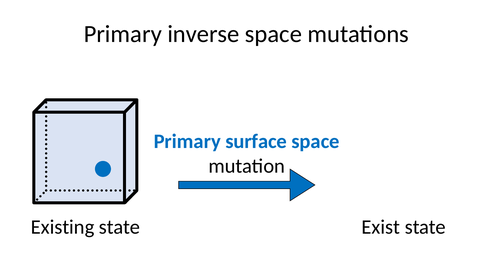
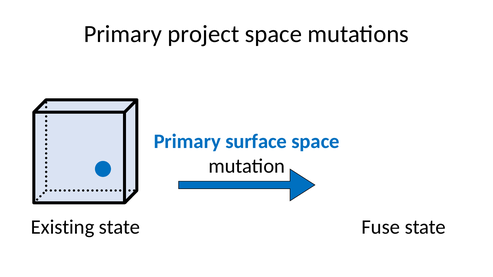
inverse: inverse -> project
Exist: Exist -> Fuse
